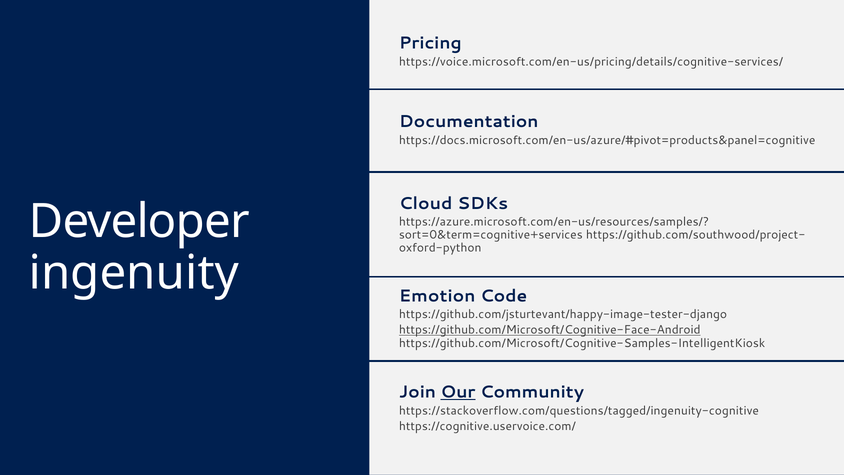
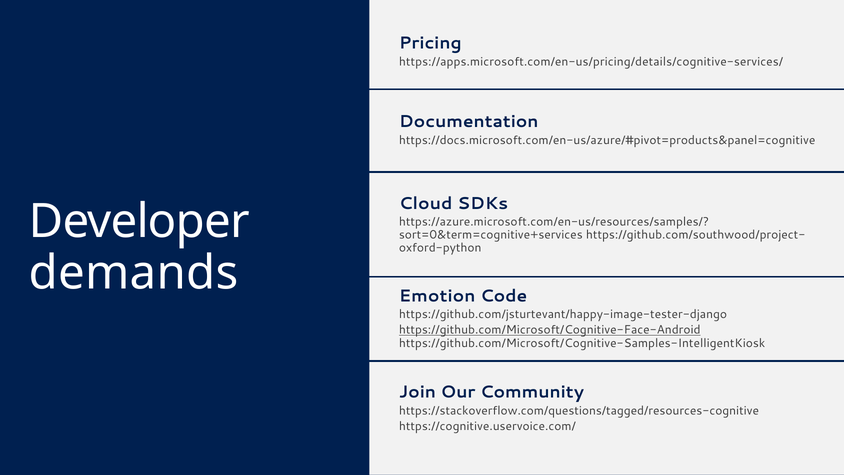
https://voice.microsoft.com/en-us/pricing/details/cognitive-services/: https://voice.microsoft.com/en-us/pricing/details/cognitive-services/ -> https://apps.microsoft.com/en-us/pricing/details/cognitive-services/
ingenuity: ingenuity -> demands
Our underline: present -> none
https://stackoverflow.com/questions/tagged/ingenuity-cognitive: https://stackoverflow.com/questions/tagged/ingenuity-cognitive -> https://stackoverflow.com/questions/tagged/resources-cognitive
